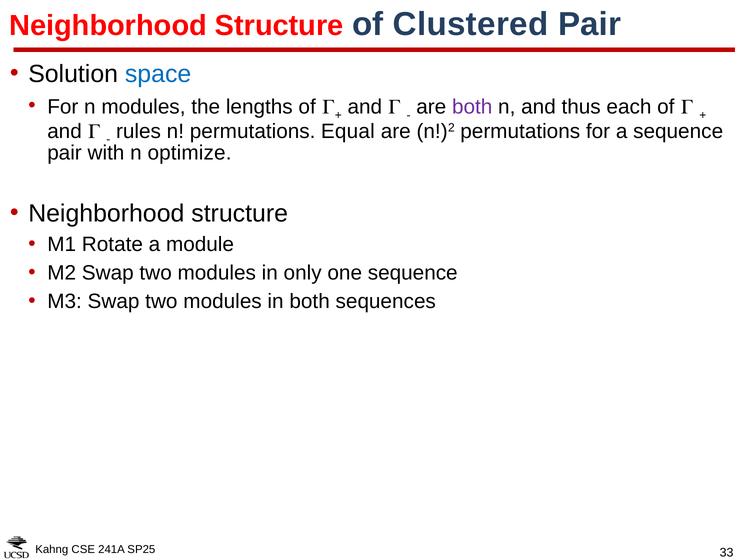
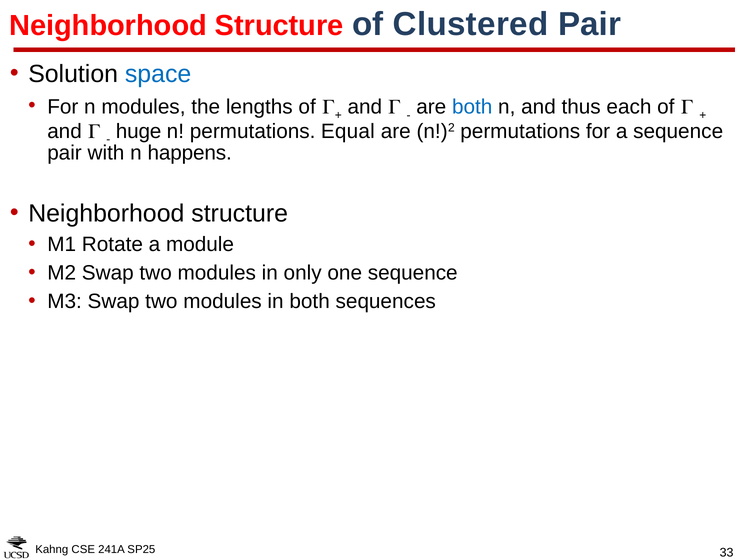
both at (472, 107) colour: purple -> blue
rules: rules -> huge
optimize: optimize -> happens
